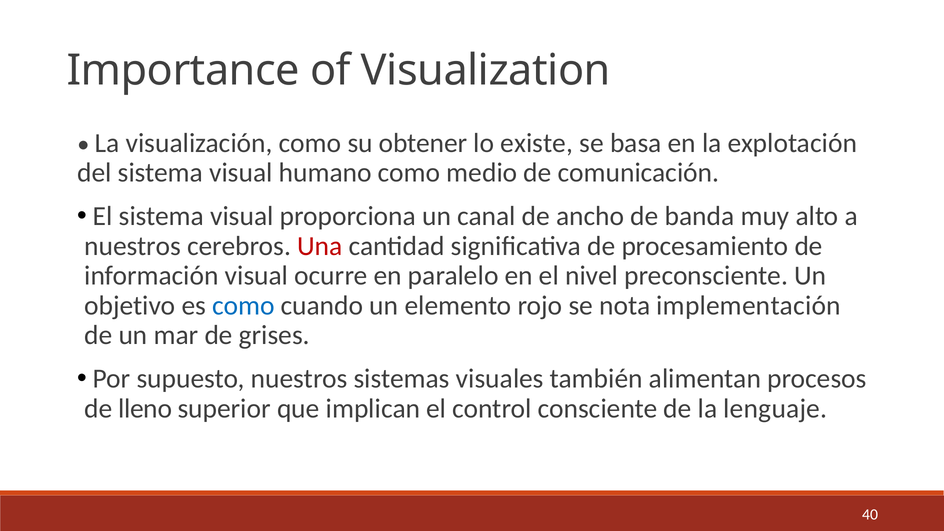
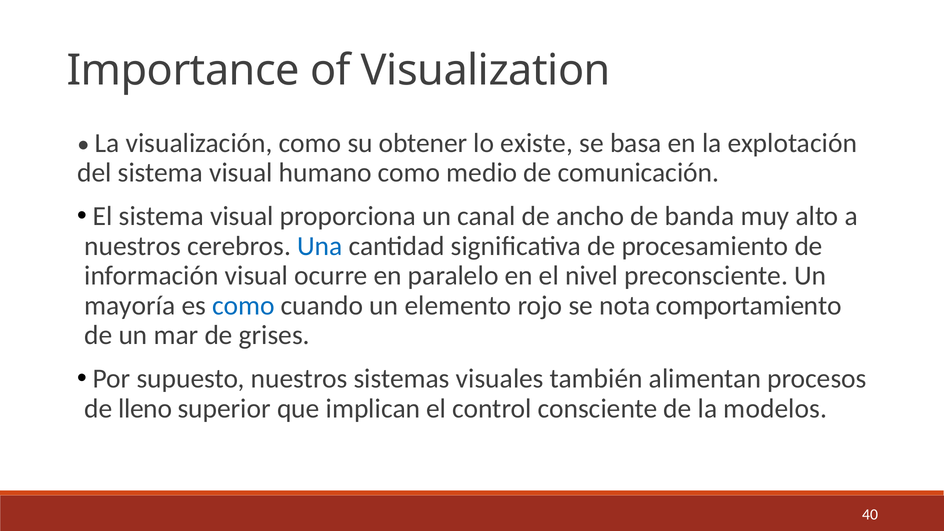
Una colour: red -> blue
objetivo: objetivo -> mayoría
implementación: implementación -> comportamiento
lenguaje: lenguaje -> modelos
